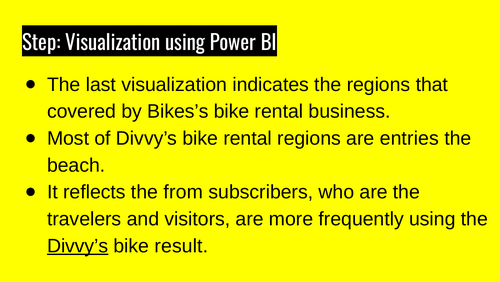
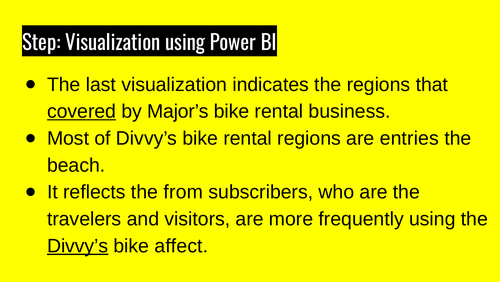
covered underline: none -> present
Bikes’s: Bikes’s -> Major’s
result: result -> affect
